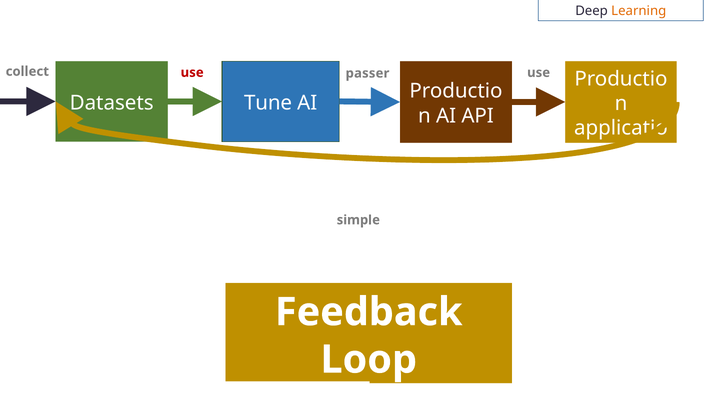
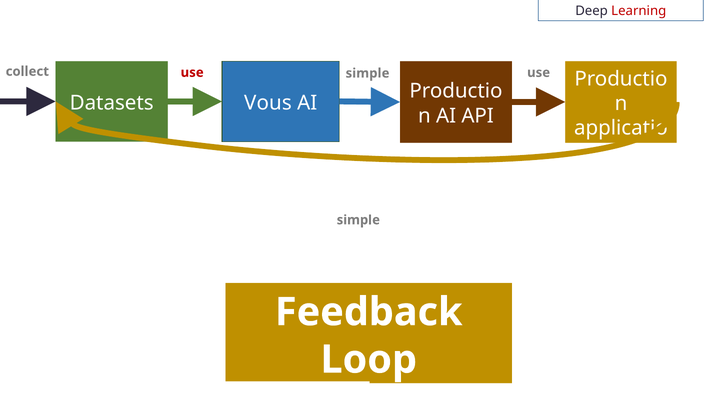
Learning colour: orange -> red
passer at (367, 73): passer -> simple
Tune: Tune -> Vous
